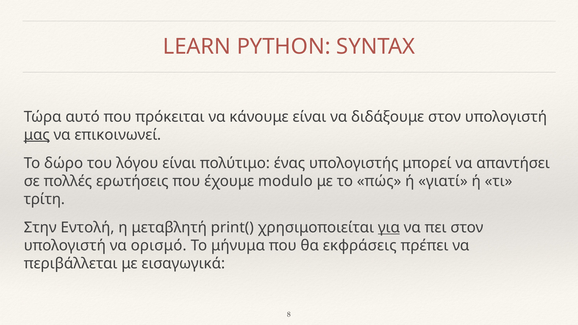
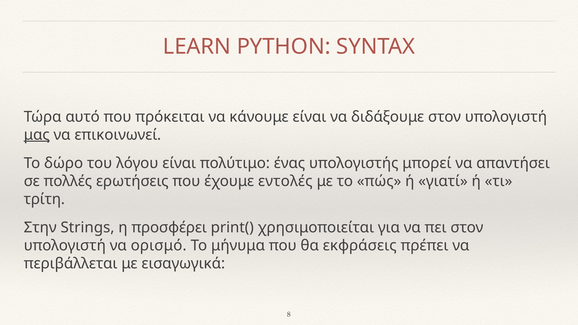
modulo: modulo -> εντολές
Εντολή: Εντολή -> Strings
μεταβλητή: μεταβλητή -> προσφέρει
για underline: present -> none
